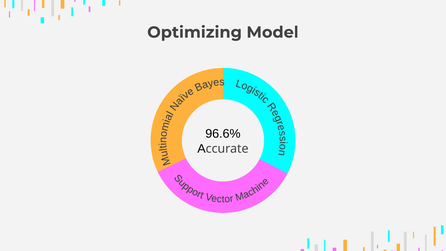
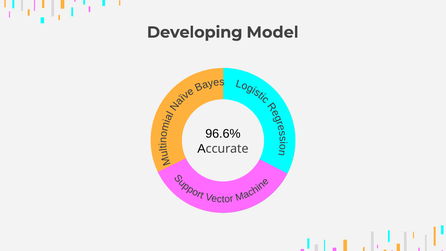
Optimizing: Optimizing -> Developing
